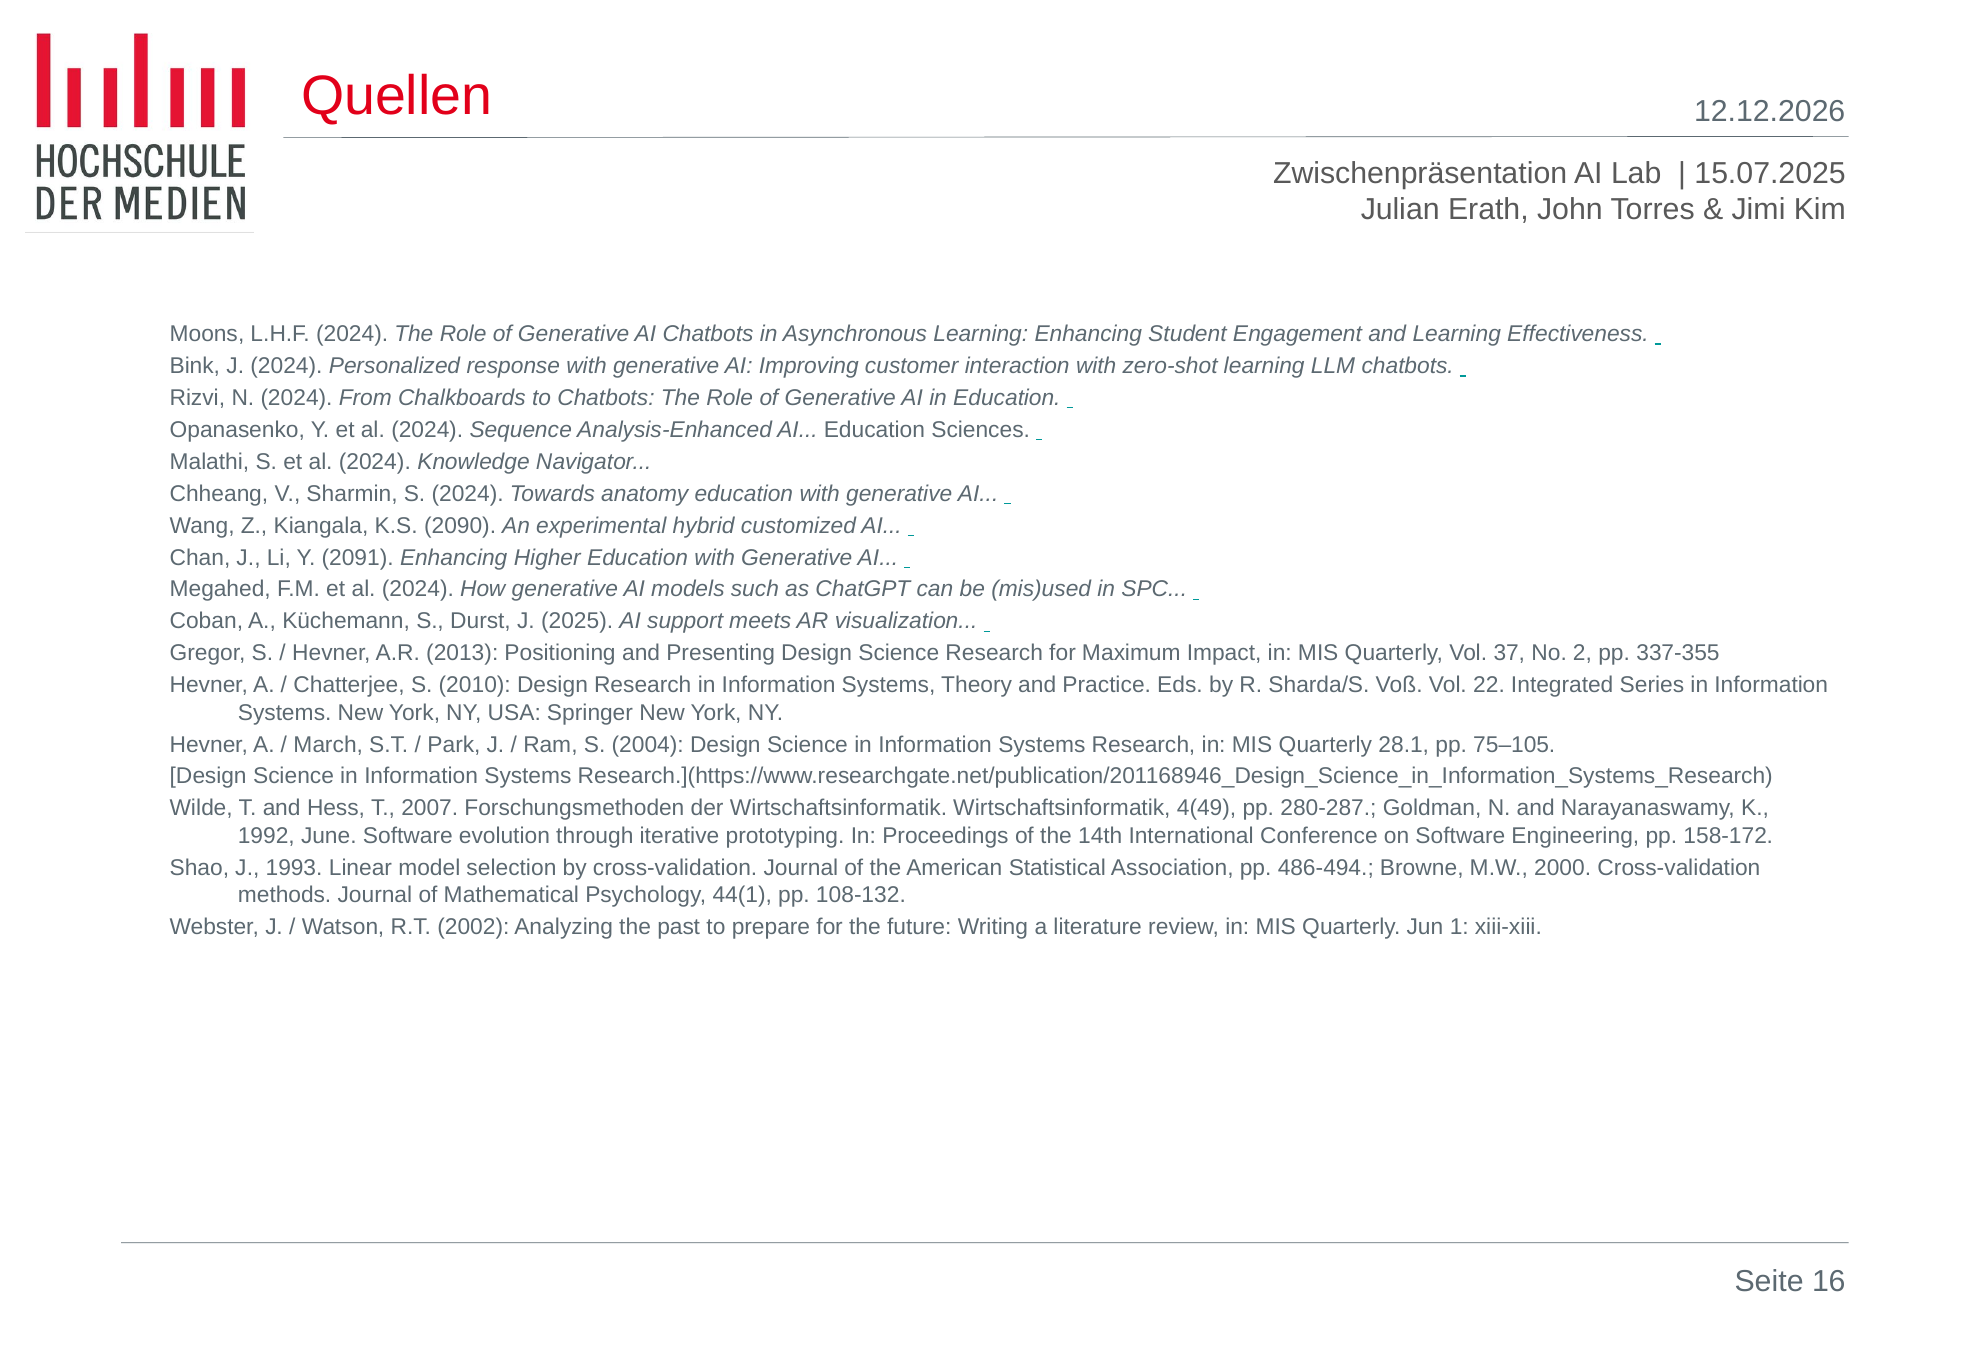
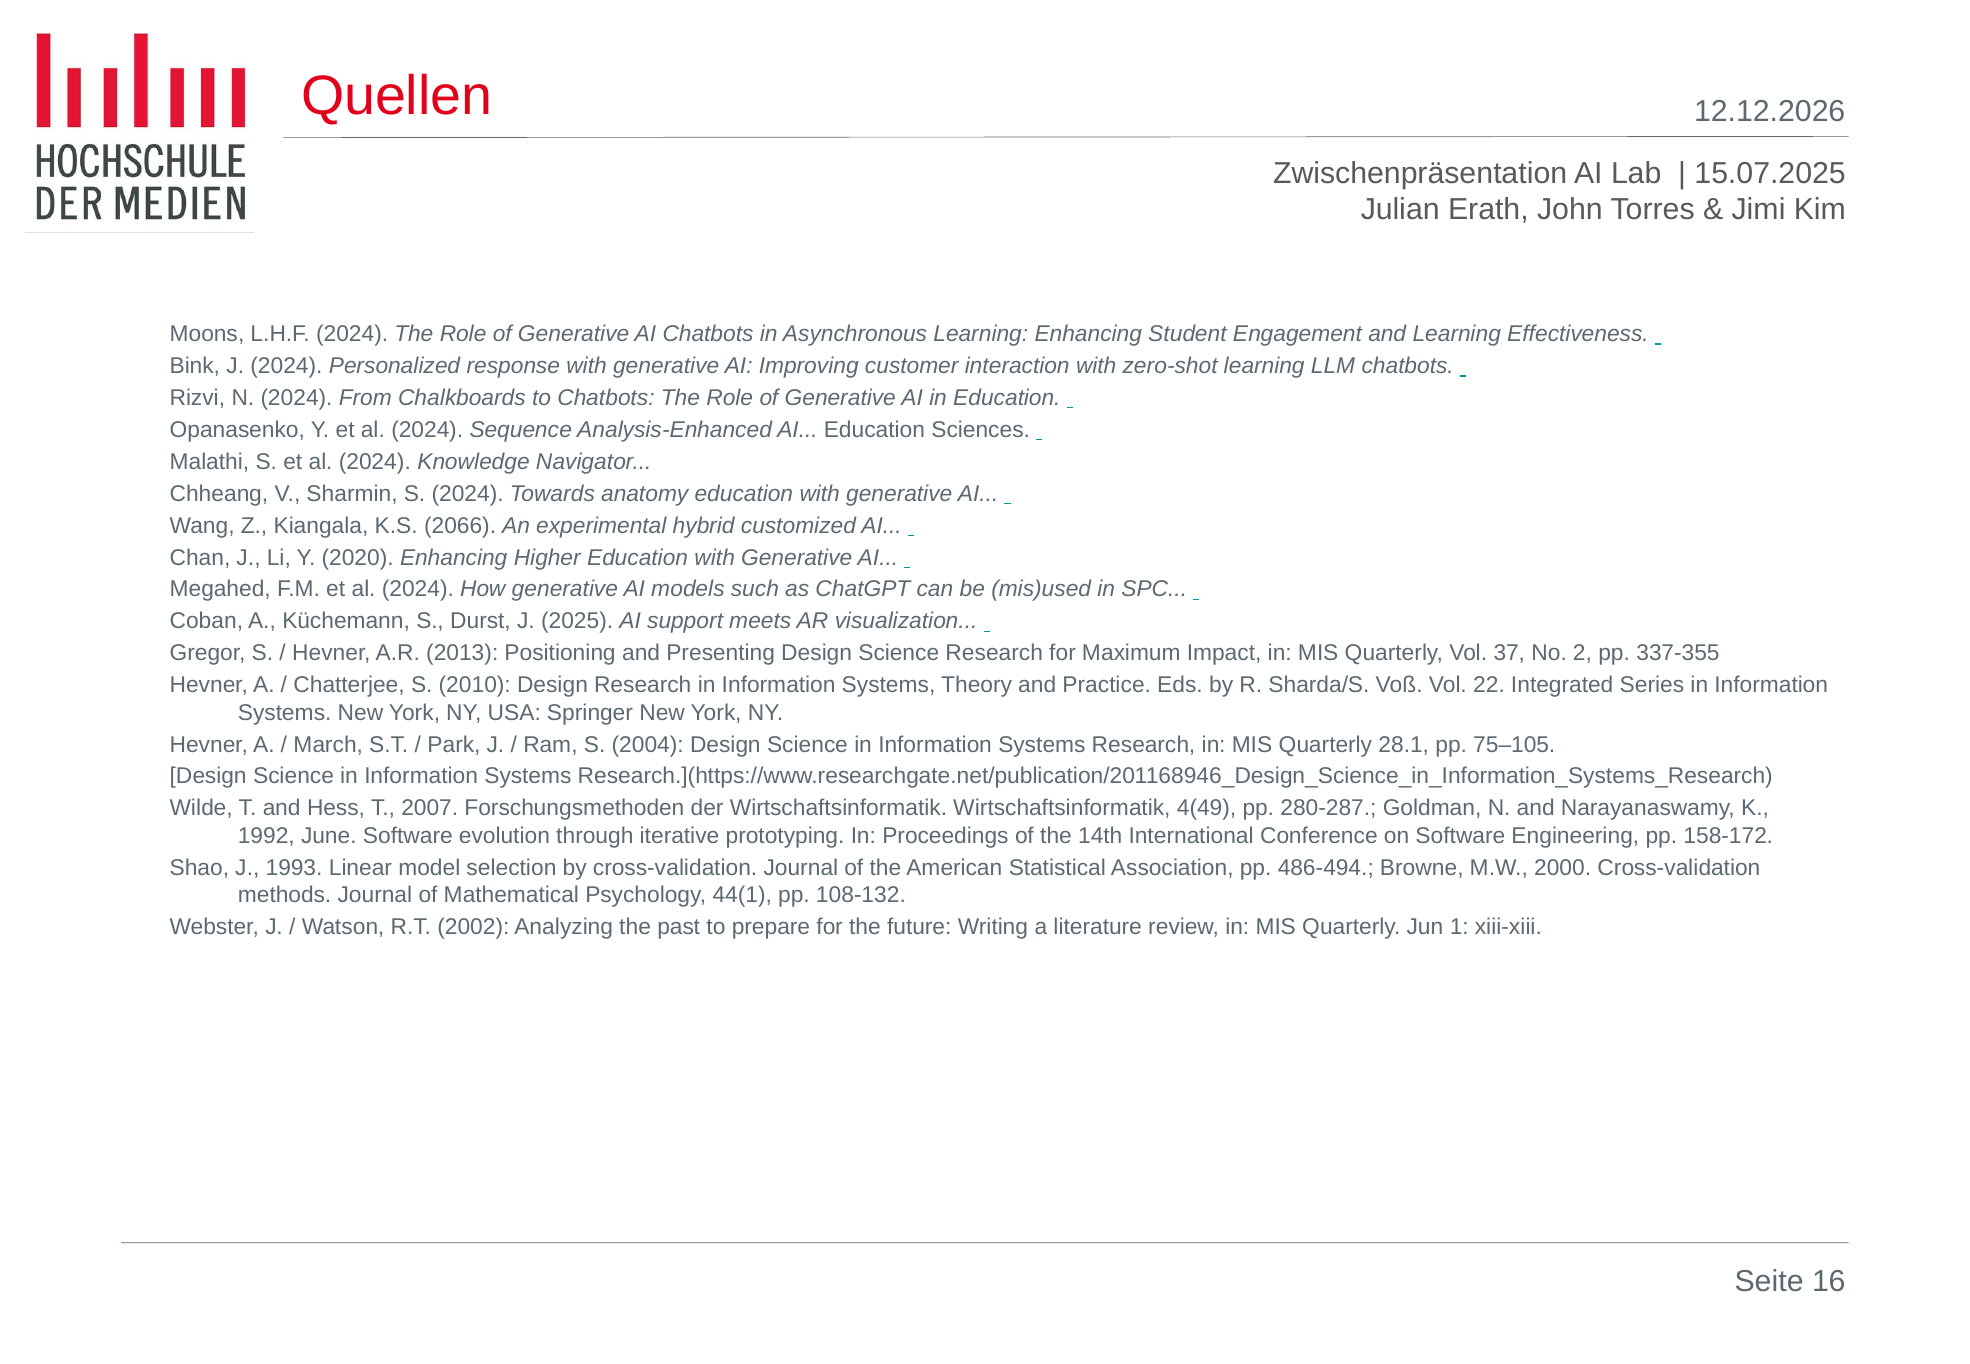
2090: 2090 -> 2066
2091: 2091 -> 2020
